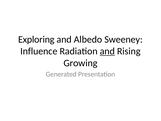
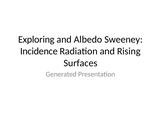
Influence: Influence -> Incidence
and at (107, 51) underline: present -> none
Growing: Growing -> Surfaces
